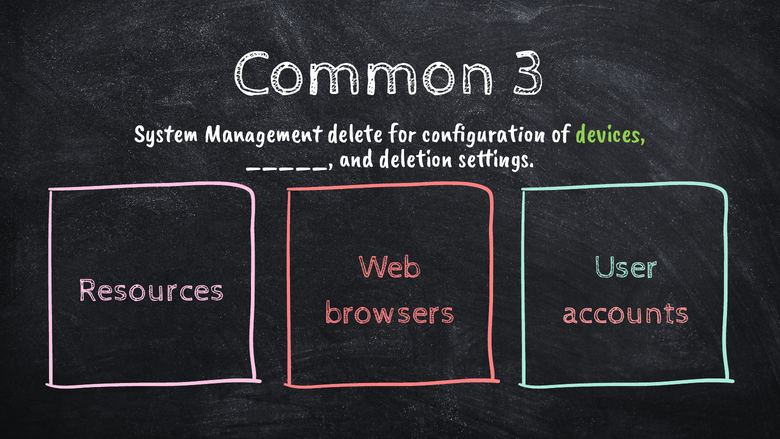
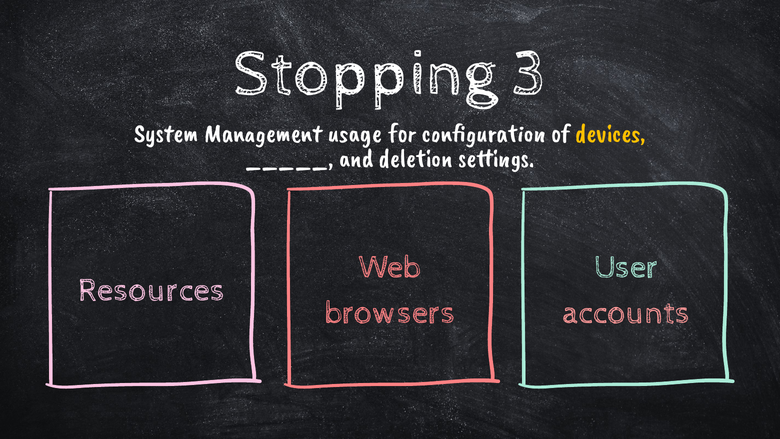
Common: Common -> Stopping
delete: delete -> usage
devices colour: light green -> yellow
